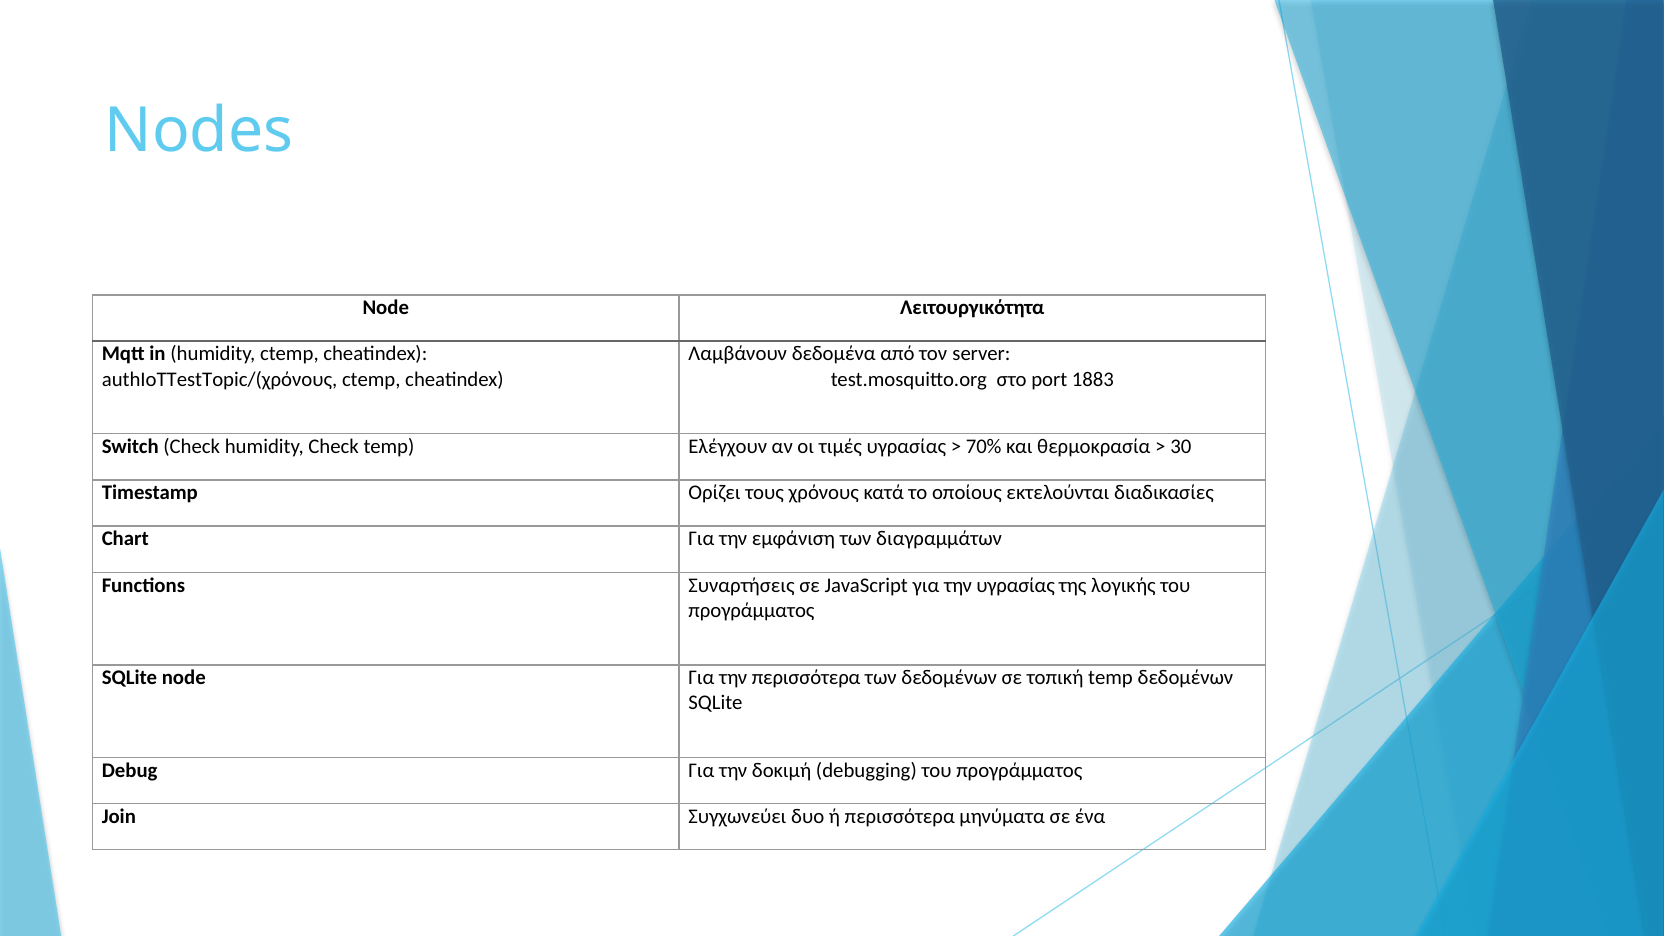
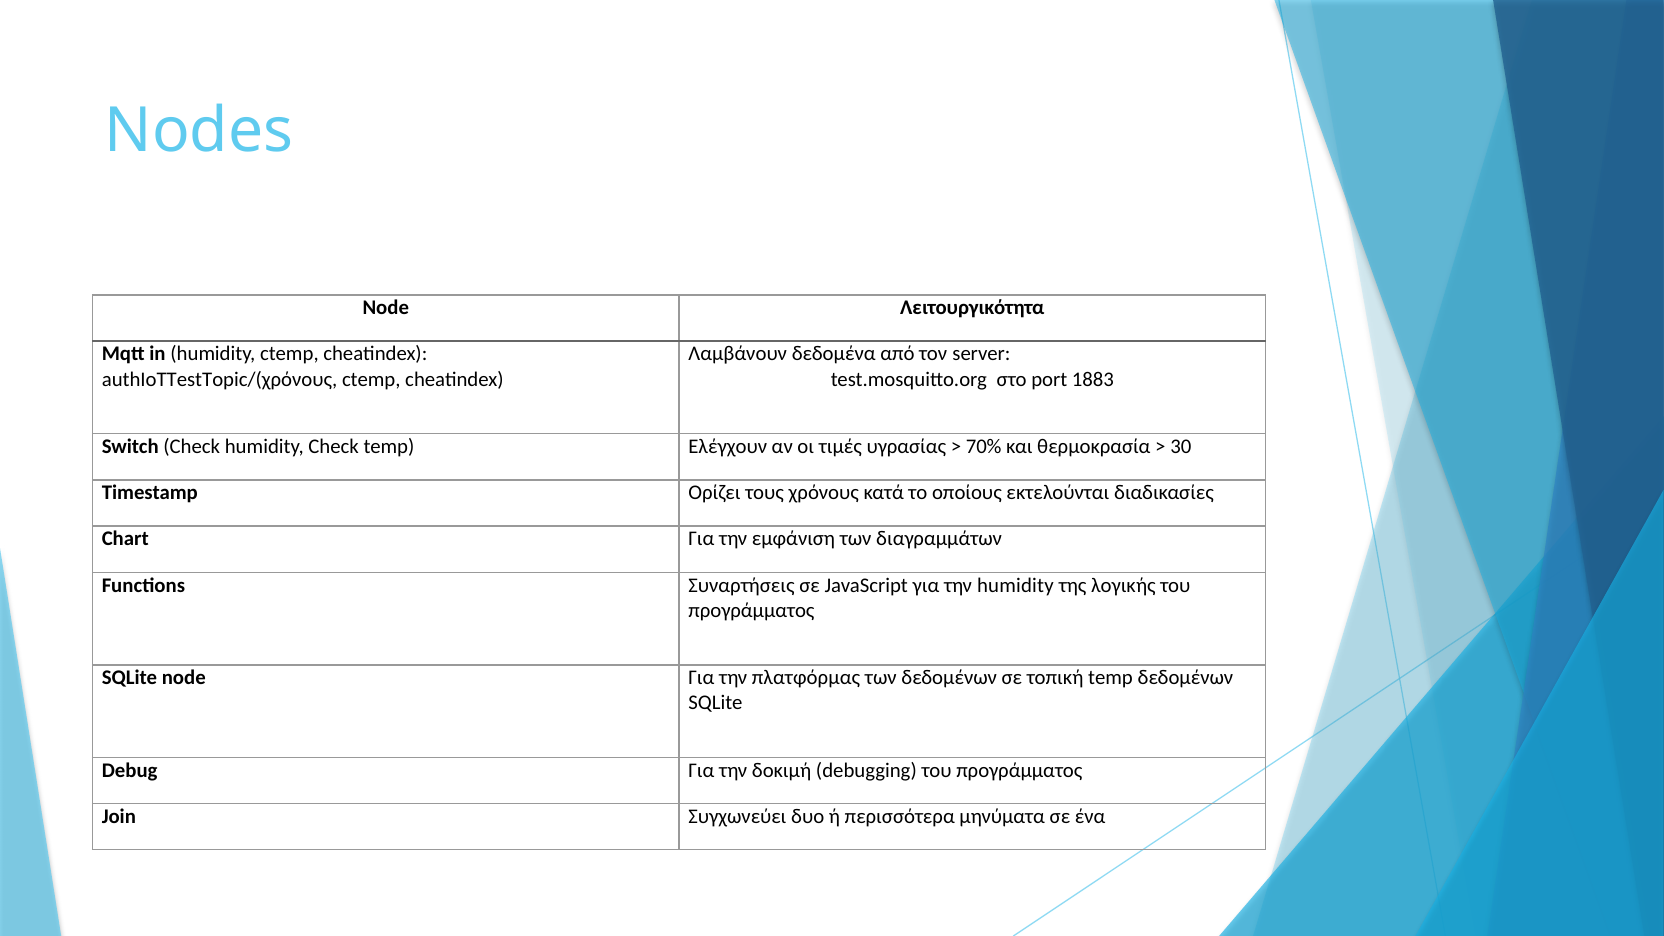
την υγρασίας: υγρασίας -> humidity
την περισσότερα: περισσότερα -> πλατφόρμας
